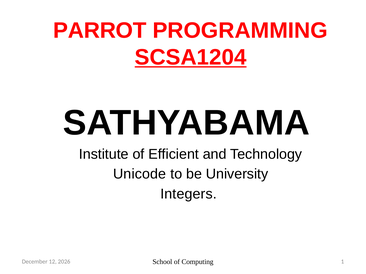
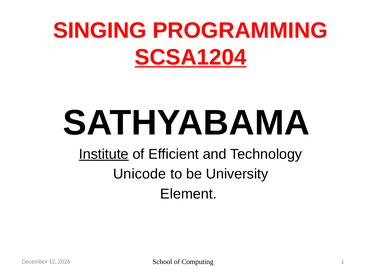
PARROT: PARROT -> SINGING
Institute underline: none -> present
Integers: Integers -> Element
